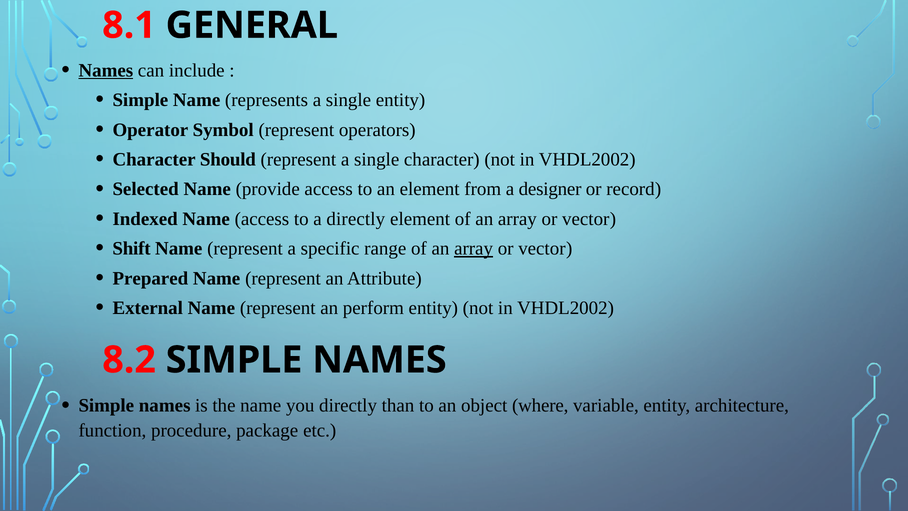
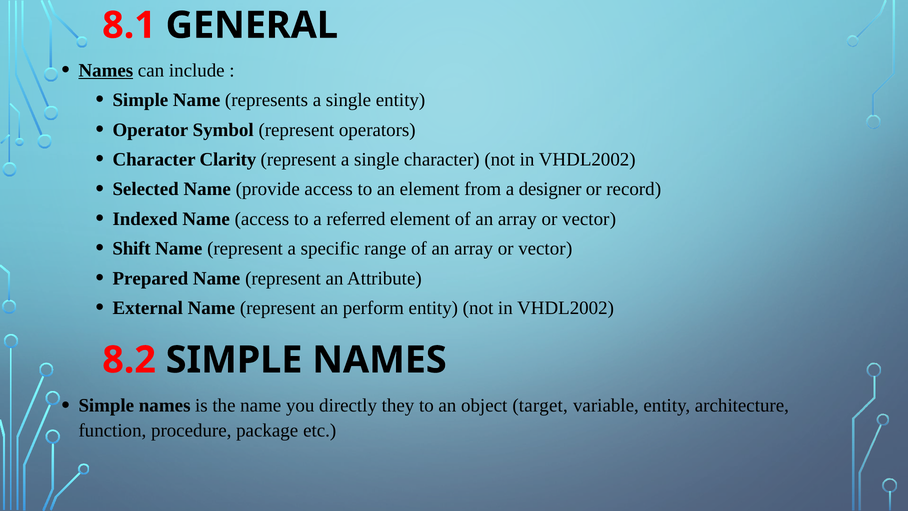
Should: Should -> Clarity
a directly: directly -> referred
array at (474, 248) underline: present -> none
than: than -> they
where: where -> target
